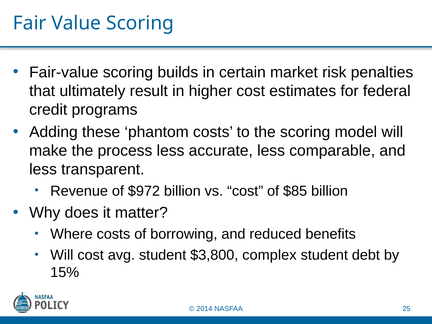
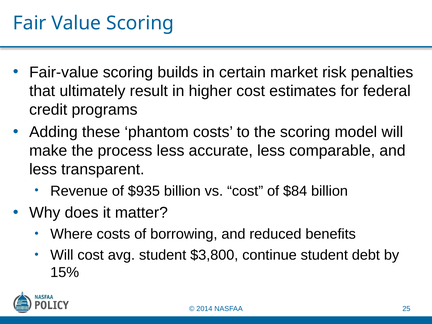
$972: $972 -> $935
$85: $85 -> $84
complex: complex -> continue
